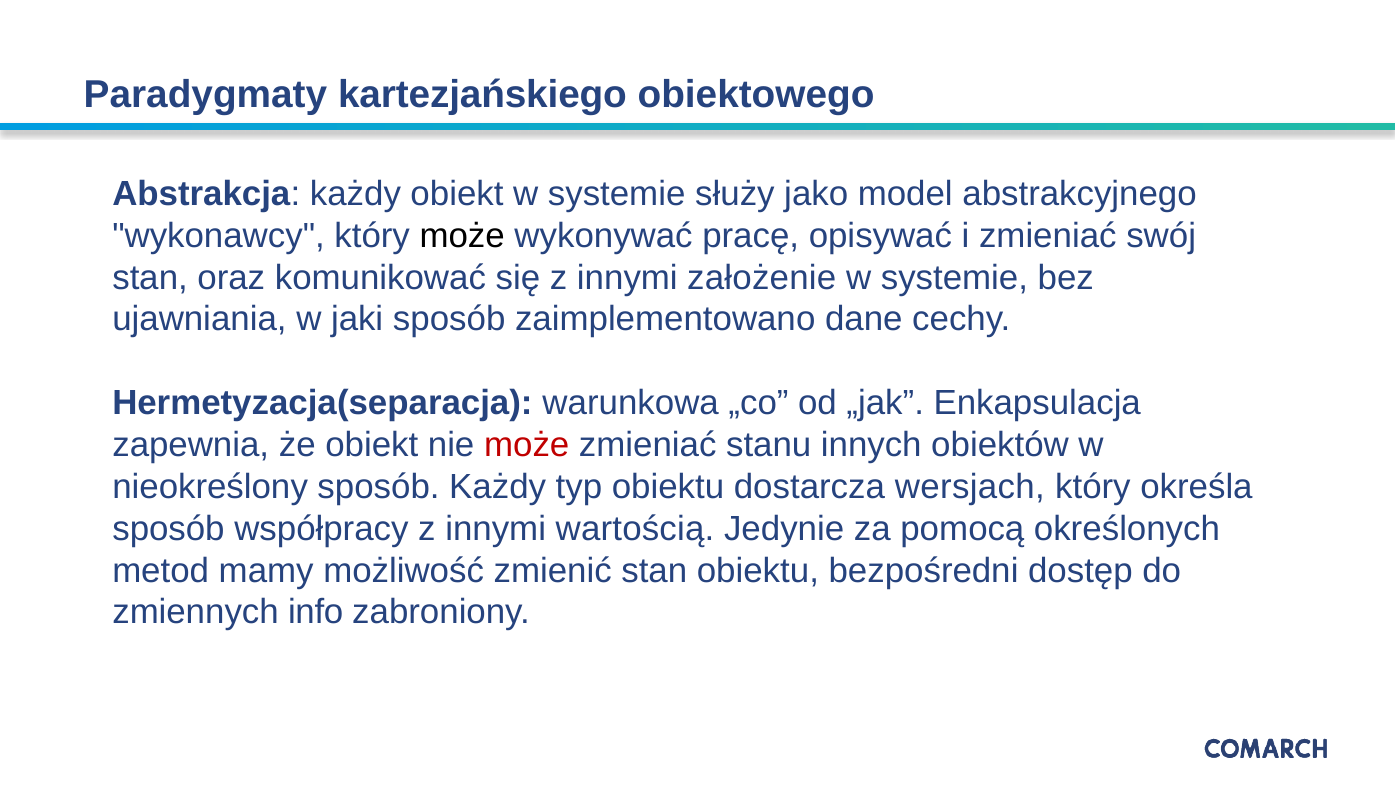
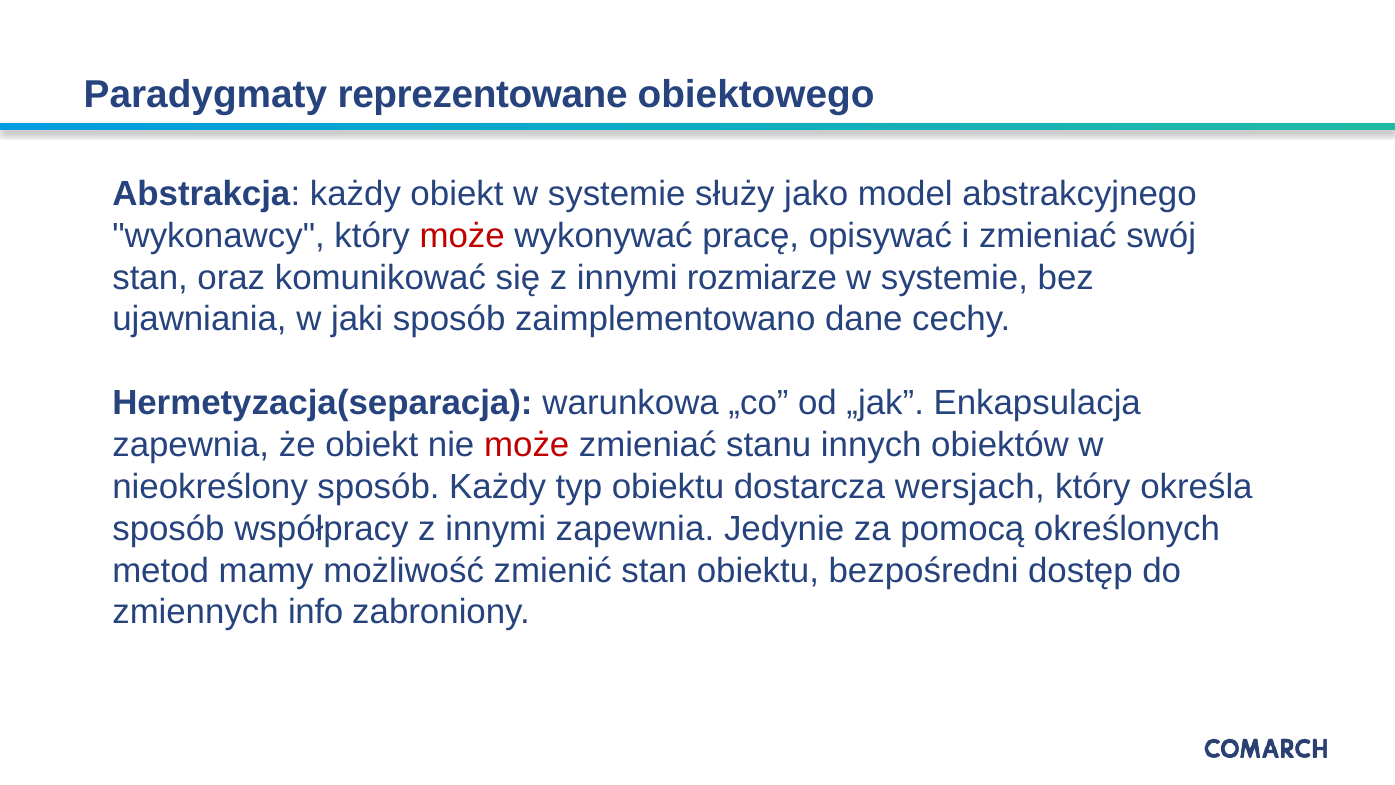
kartezjańskiego: kartezjańskiego -> reprezentowane
może at (462, 236) colour: black -> red
założenie: założenie -> rozmiarze
innymi wartością: wartością -> zapewnia
